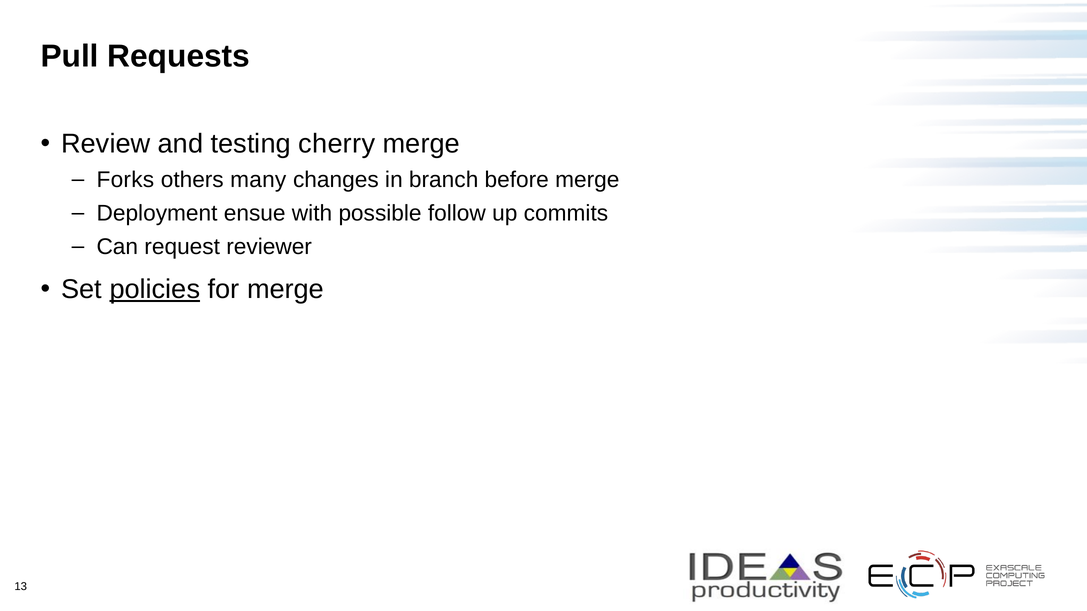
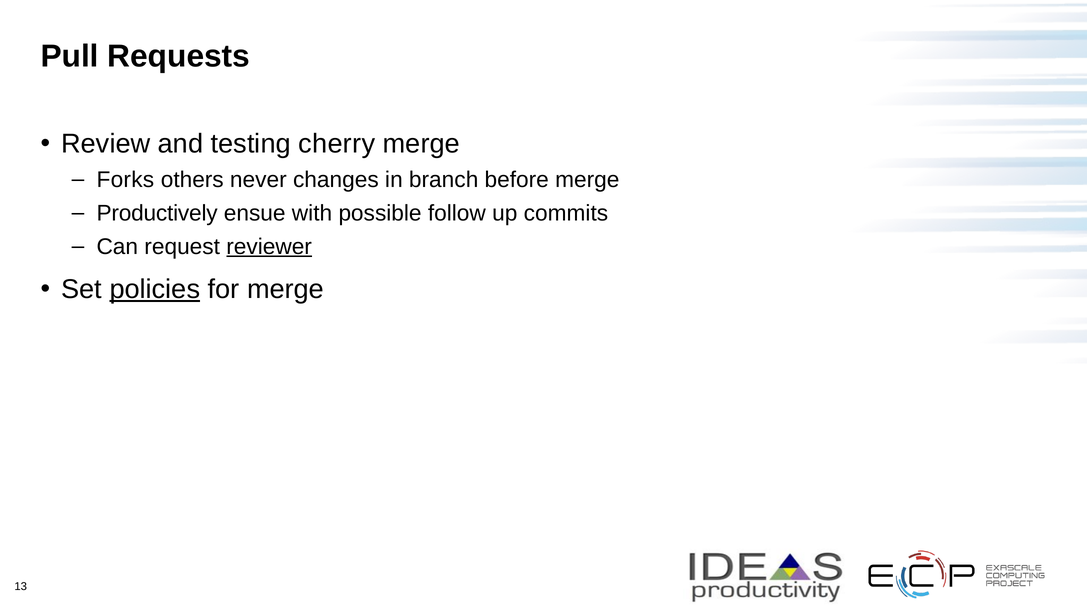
many: many -> never
Deployment: Deployment -> Productively
reviewer underline: none -> present
